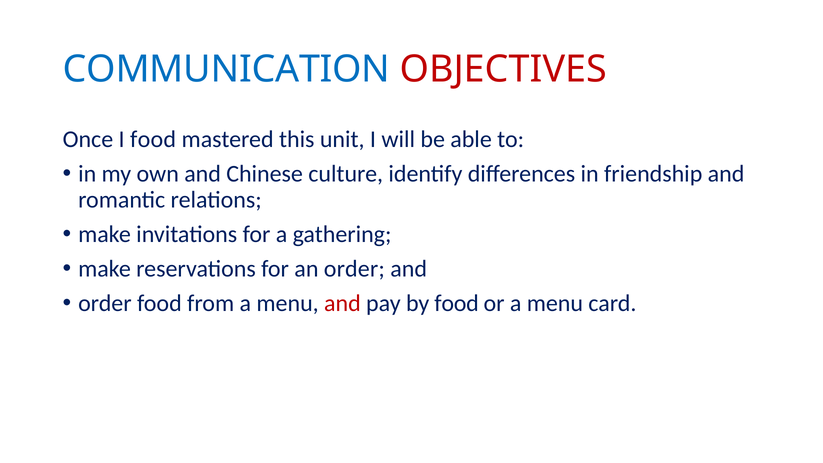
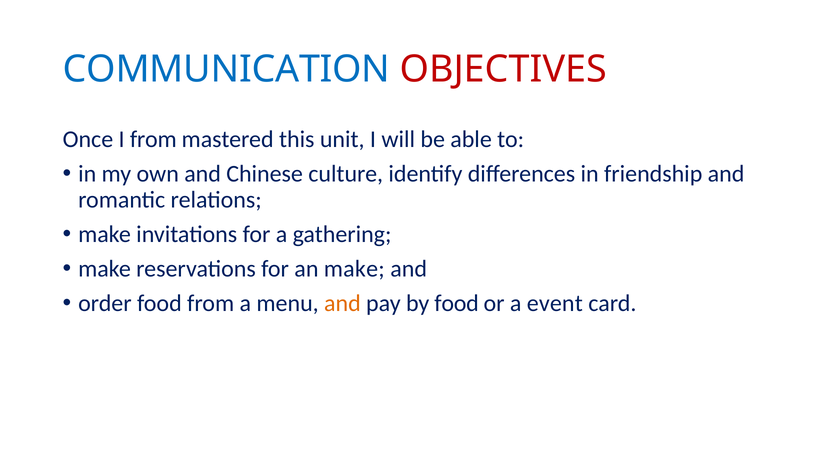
I food: food -> from
an order: order -> make
and at (342, 303) colour: red -> orange
or a menu: menu -> event
